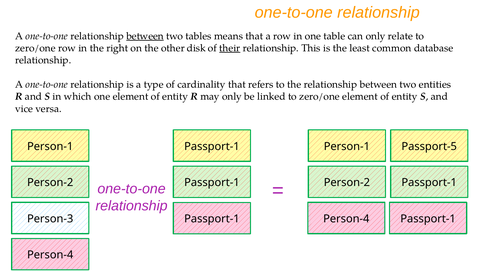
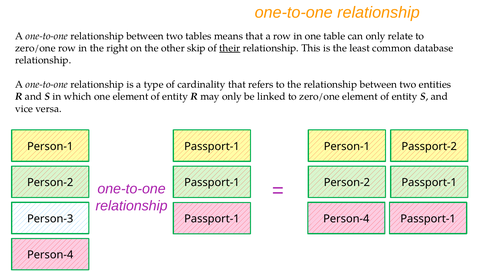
between at (145, 36) underline: present -> none
disk: disk -> skip
Passport-5: Passport-5 -> Passport-2
